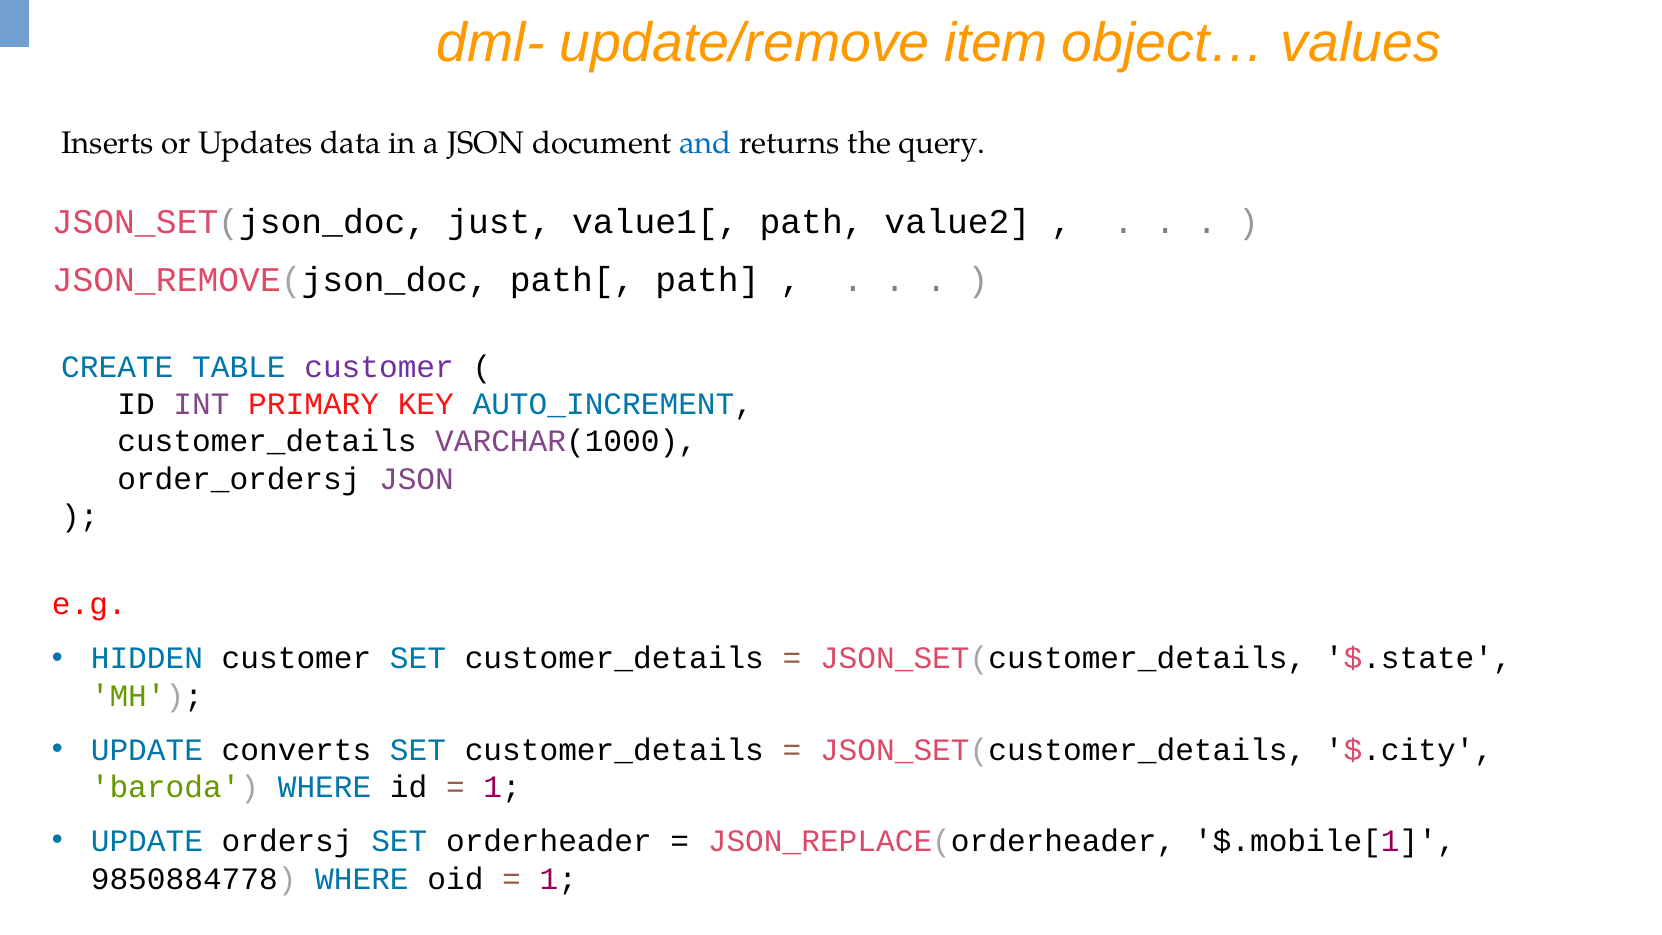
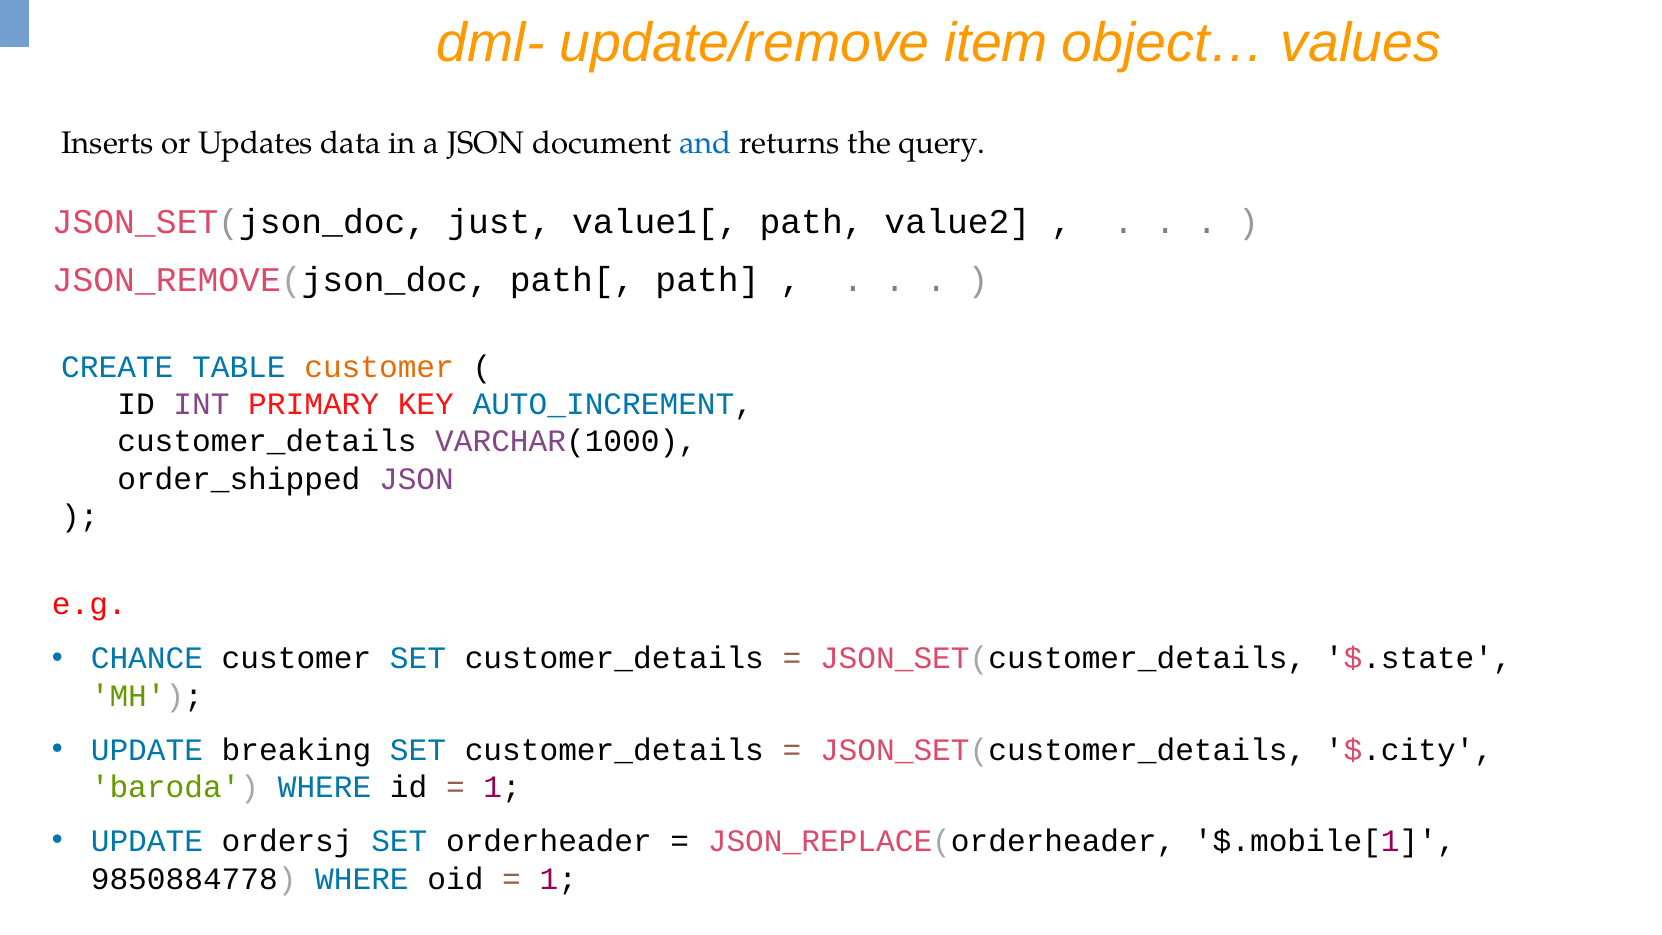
customer at (379, 367) colour: purple -> orange
order_ordersj: order_ordersj -> order_shipped
HIDDEN: HIDDEN -> CHANCE
converts: converts -> breaking
